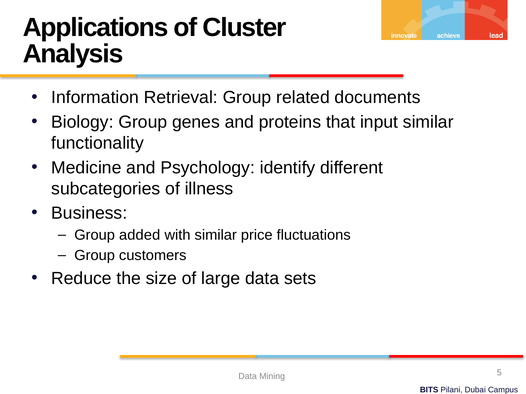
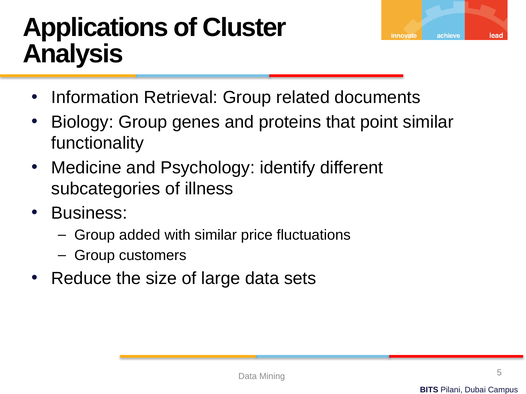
input: input -> point
